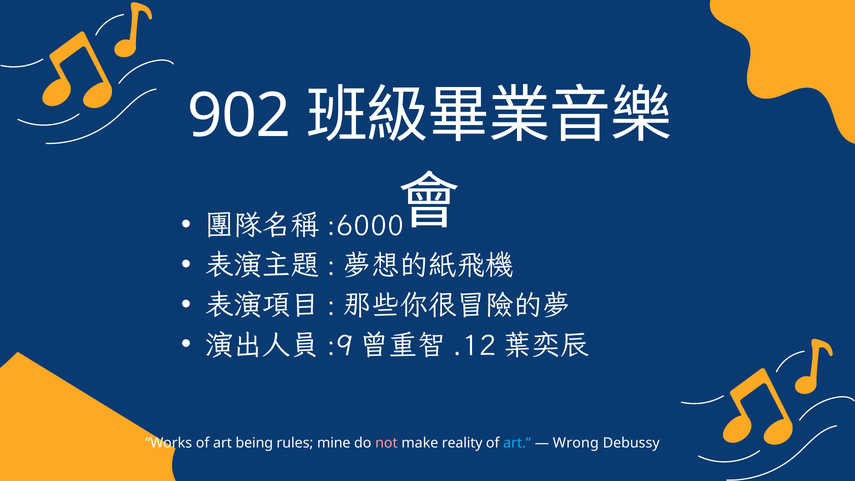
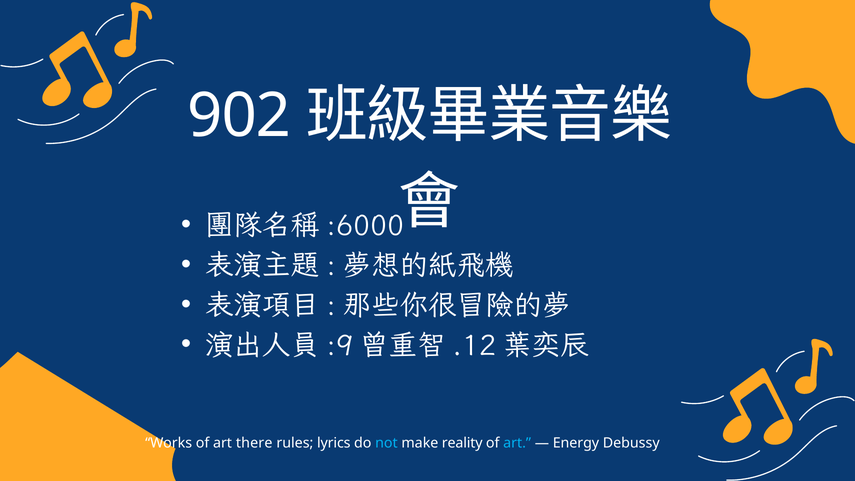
being: being -> there
mine: mine -> lyrics
not colour: pink -> light blue
Wrong: Wrong -> Energy
